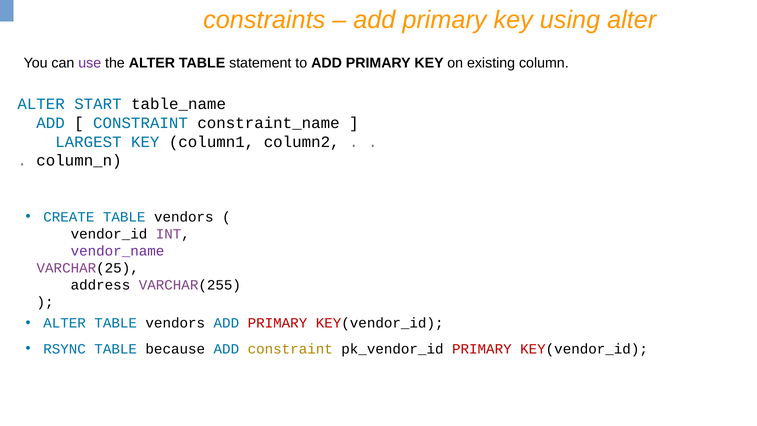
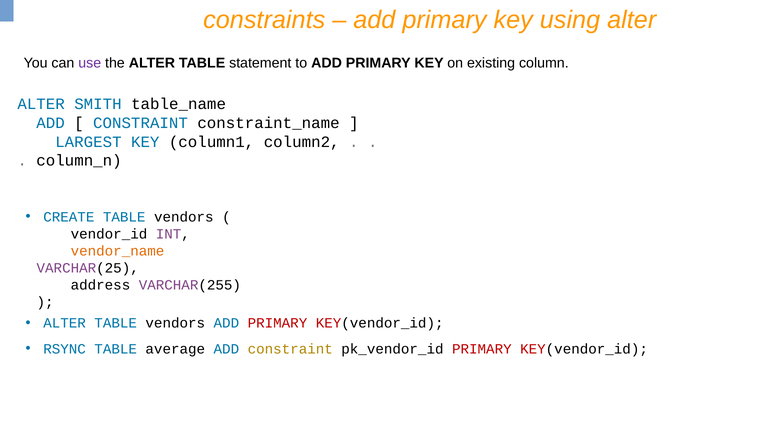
START: START -> SMITH
vendor_name colour: purple -> orange
because: because -> average
